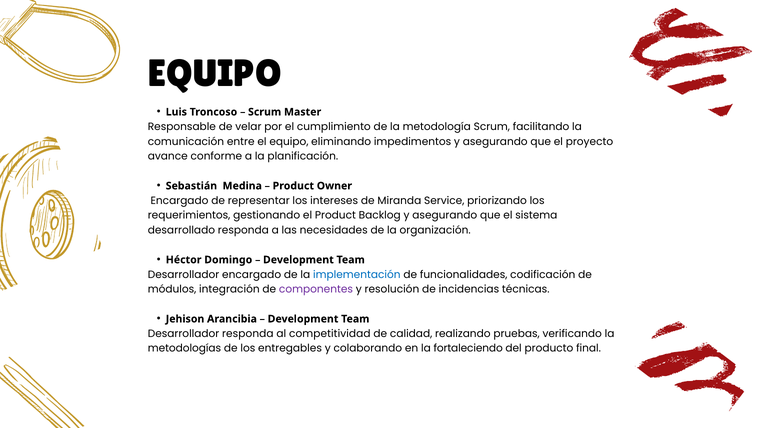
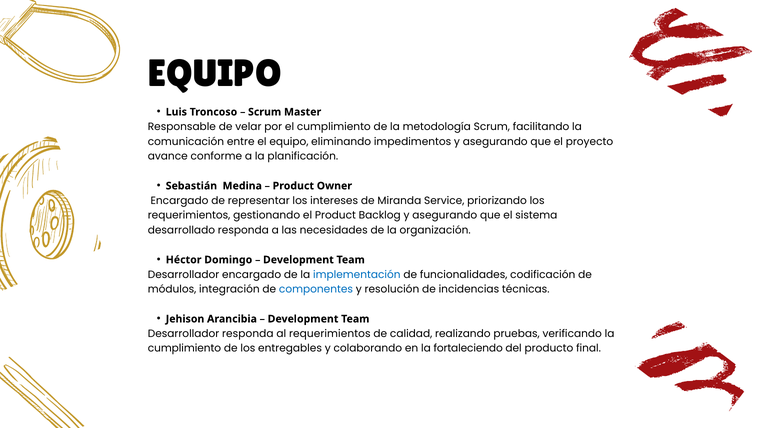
componentes colour: purple -> blue
al competitividad: competitividad -> requerimientos
metodologías at (184, 348): metodologías -> cumplimiento
